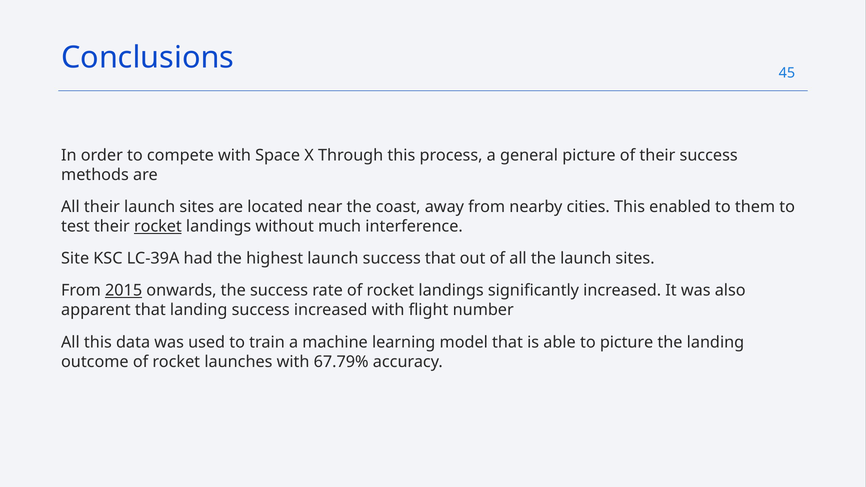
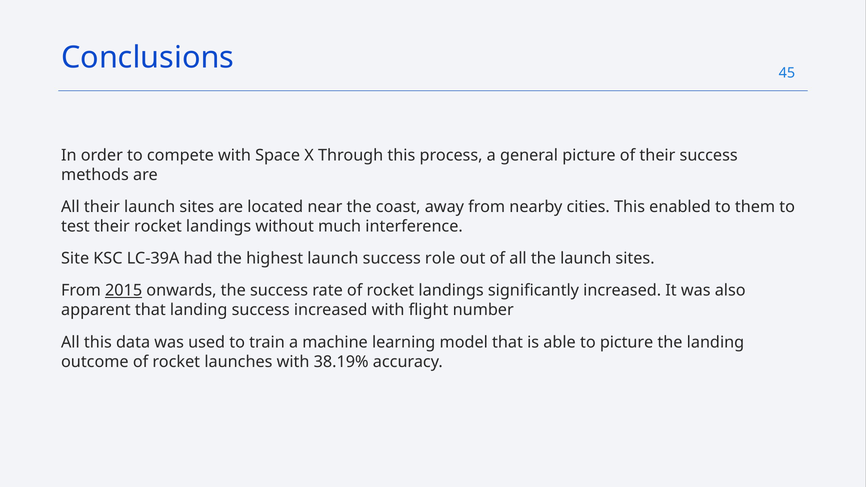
rocket at (158, 226) underline: present -> none
success that: that -> role
67.79%: 67.79% -> 38.19%
